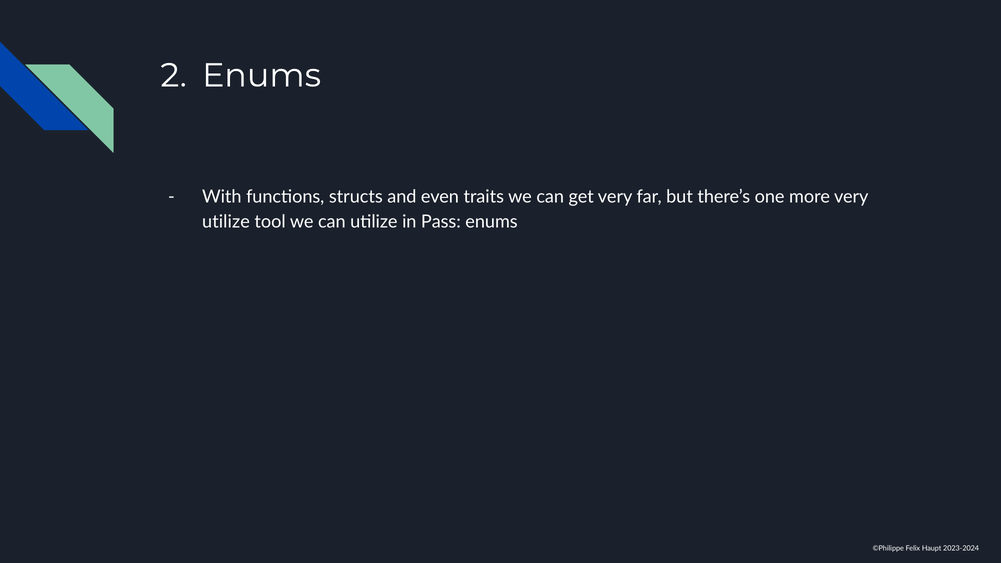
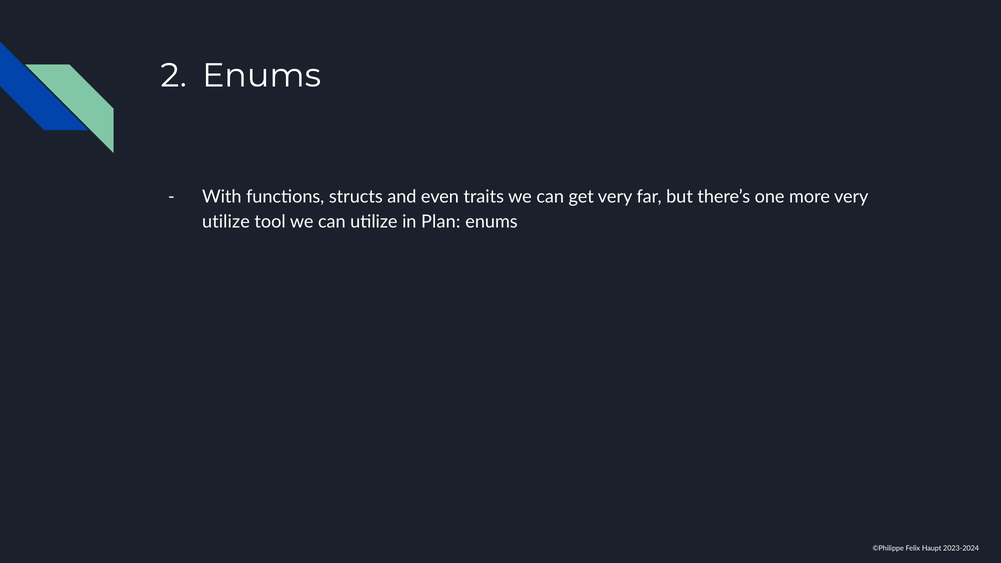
Pass: Pass -> Plan
